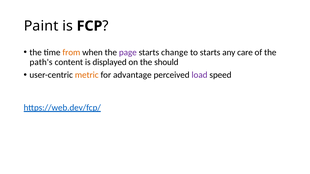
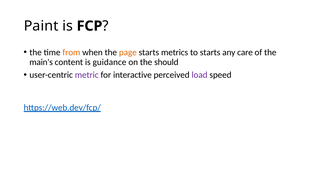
page colour: purple -> orange
change: change -> metrics
path's: path's -> main's
displayed: displayed -> guidance
metric colour: orange -> purple
advantage: advantage -> interactive
